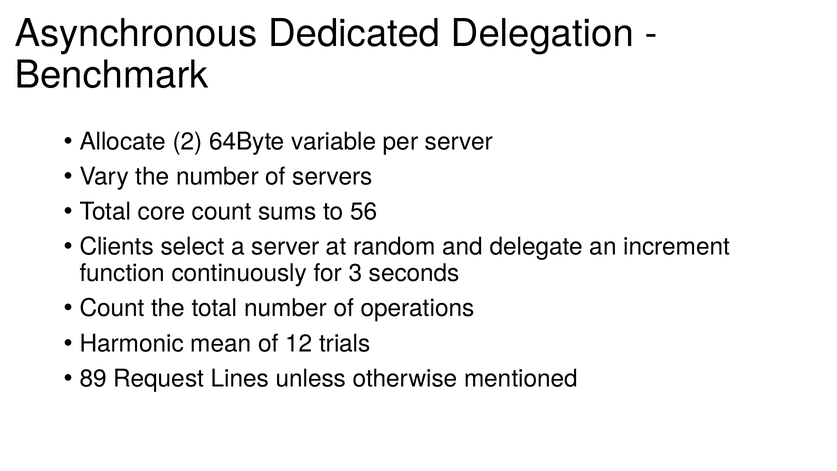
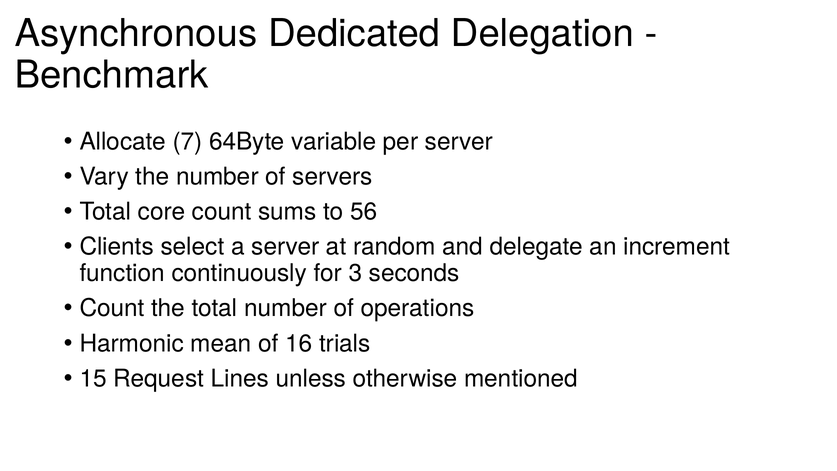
2: 2 -> 7
12: 12 -> 16
89: 89 -> 15
